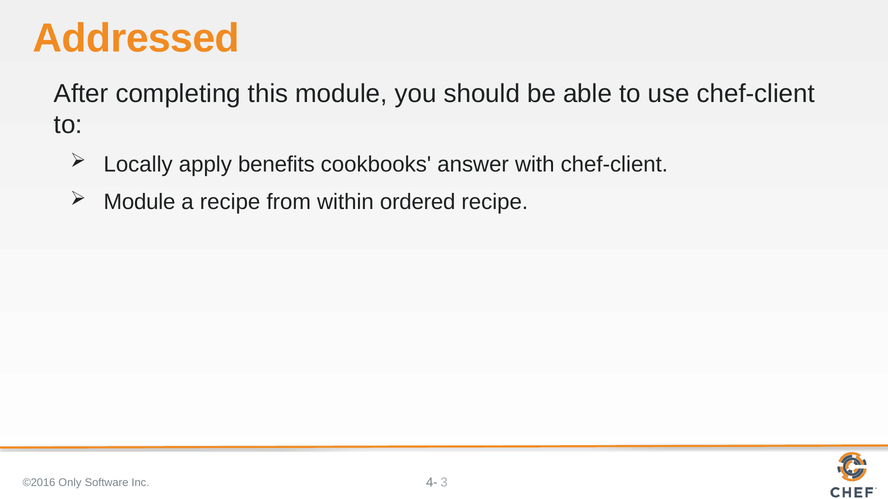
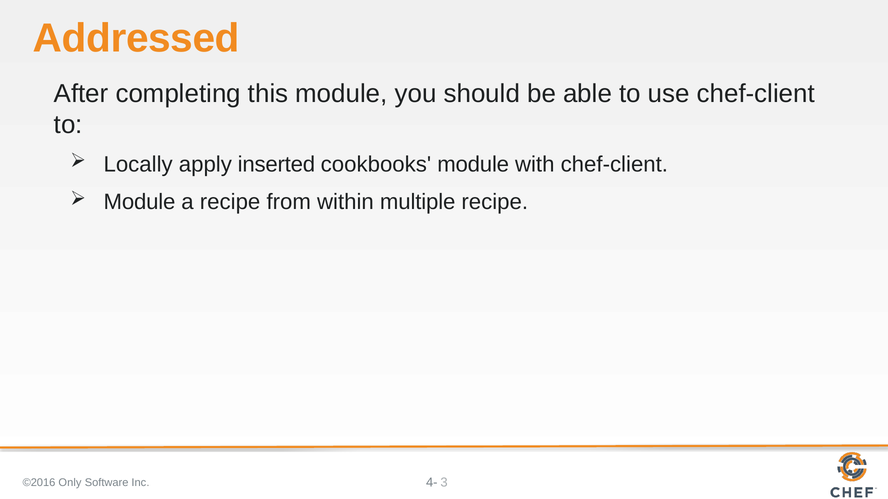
benefits: benefits -> inserted
cookbooks answer: answer -> module
ordered: ordered -> multiple
